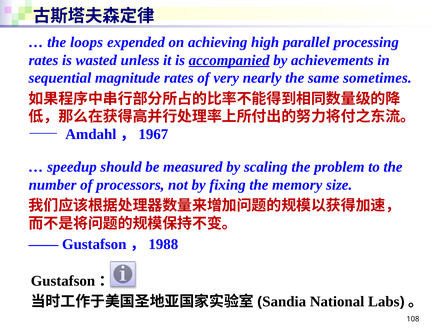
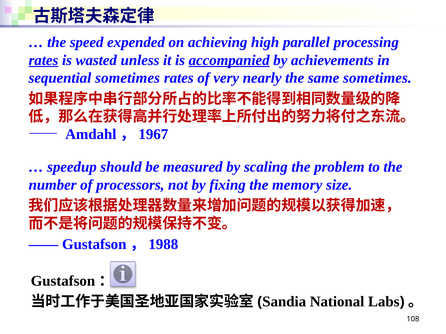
loops: loops -> speed
rates at (43, 60) underline: none -> present
sequential magnitude: magnitude -> sometimes
